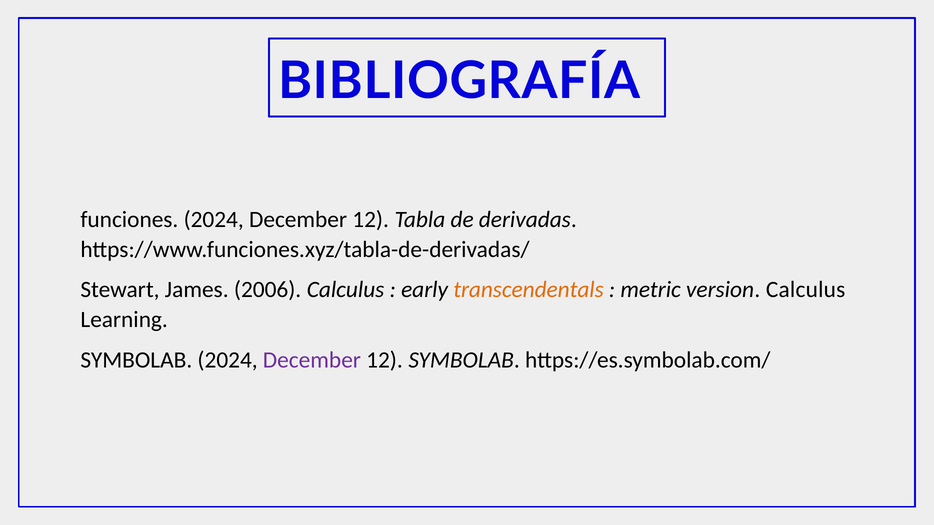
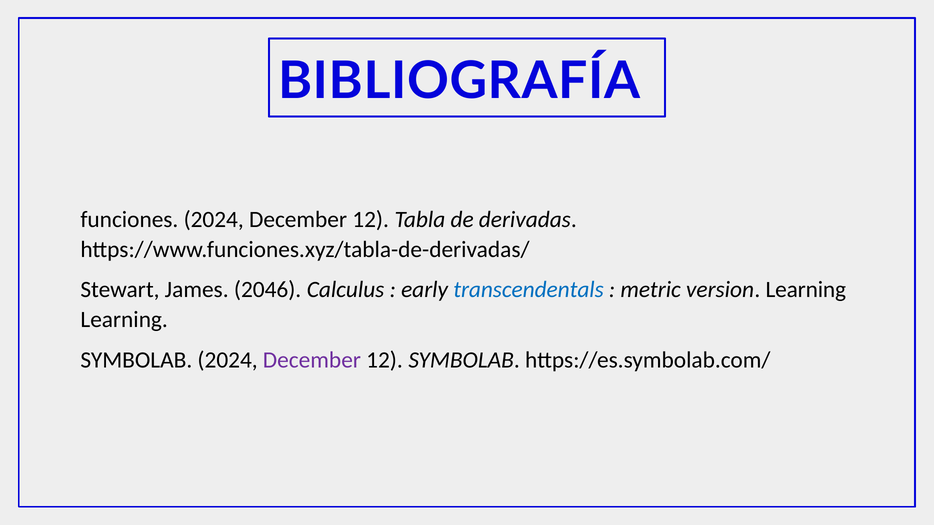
2006: 2006 -> 2046
transcendentals colour: orange -> blue
version Calculus: Calculus -> Learning
